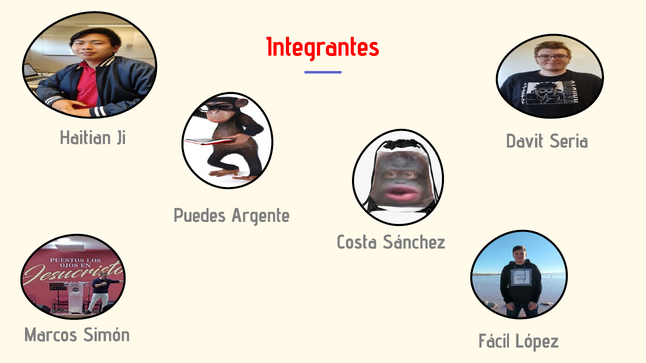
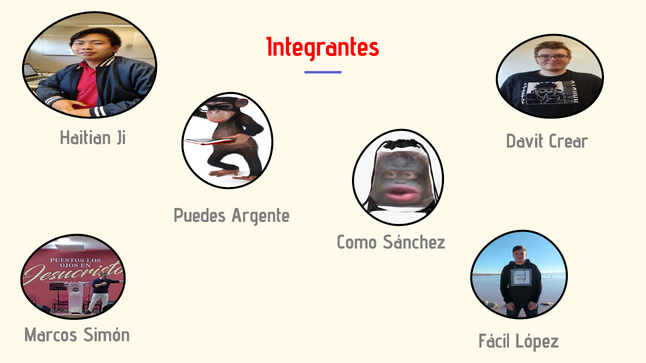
Seria: Seria -> Crear
Costa: Costa -> Como
